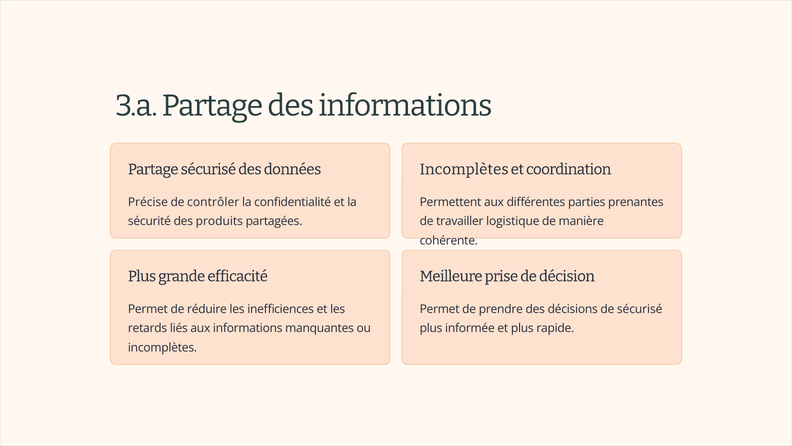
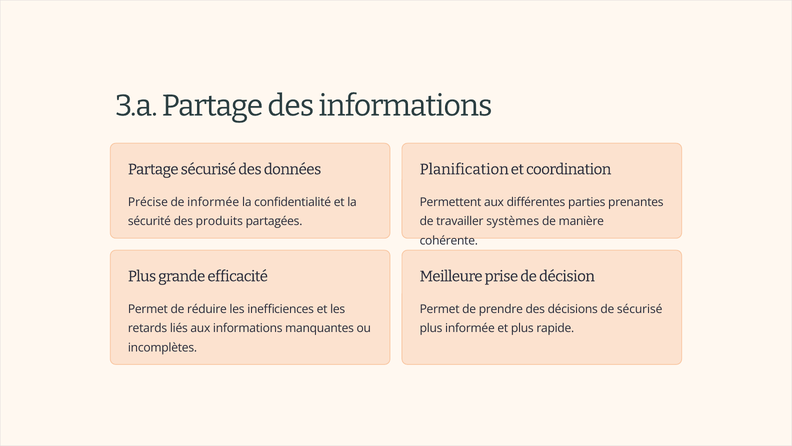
Incomplètes at (464, 169): Incomplètes -> Planification
de contrôler: contrôler -> informée
logistique: logistique -> systèmes
